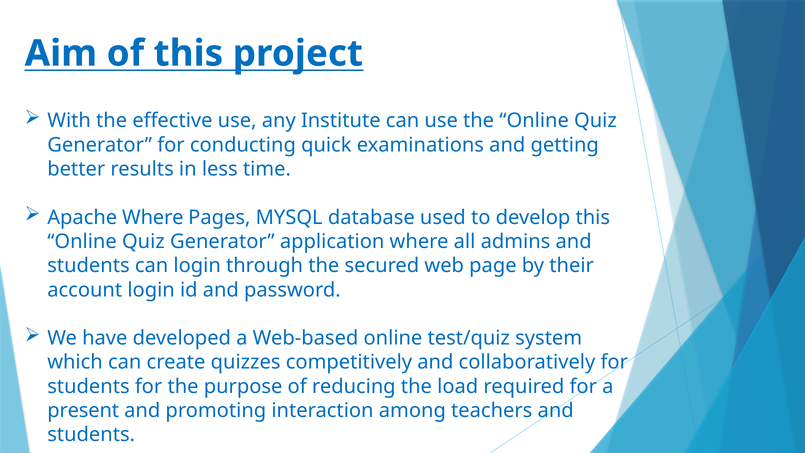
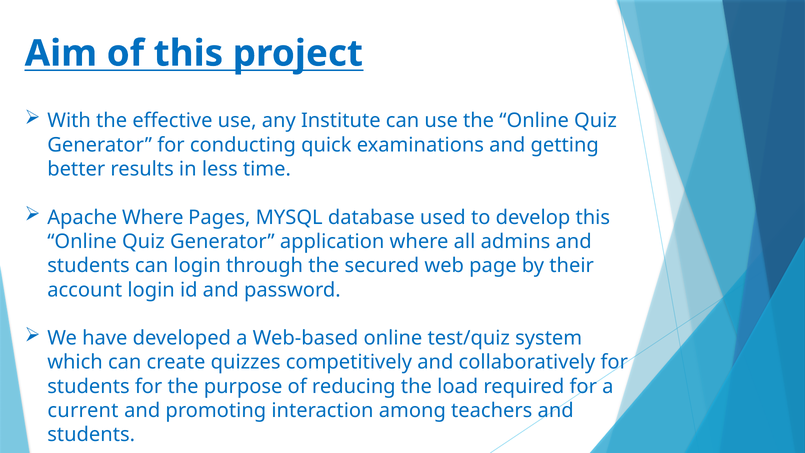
present: present -> current
